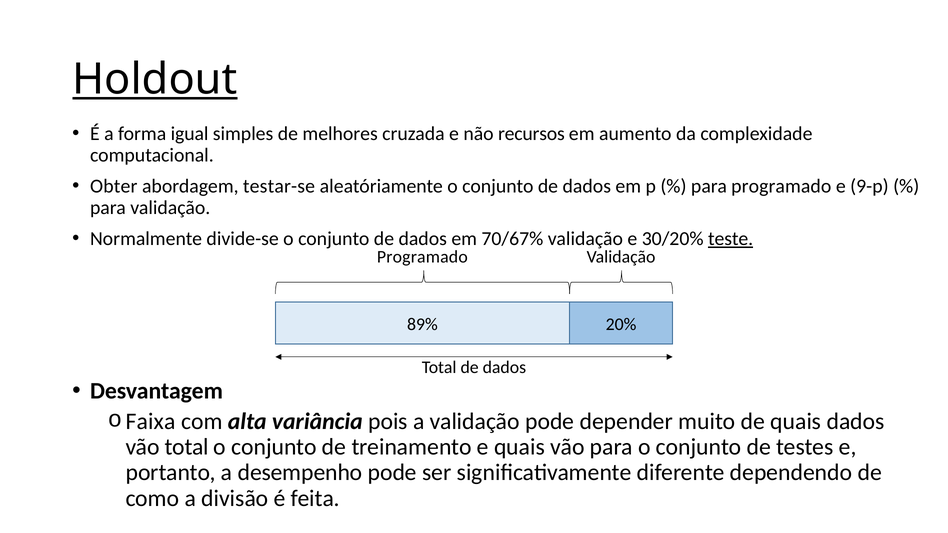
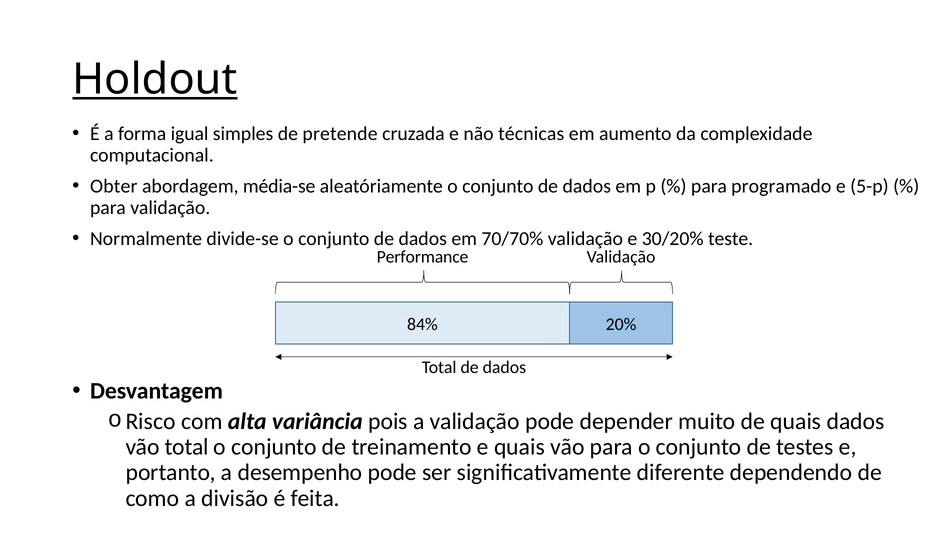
melhores: melhores -> pretende
recursos: recursos -> técnicas
testar-se: testar-se -> média-se
9-p: 9-p -> 5-p
70/67%: 70/67% -> 70/70%
teste underline: present -> none
Programado at (422, 257): Programado -> Performance
89%: 89% -> 84%
Faixa: Faixa -> Risco
